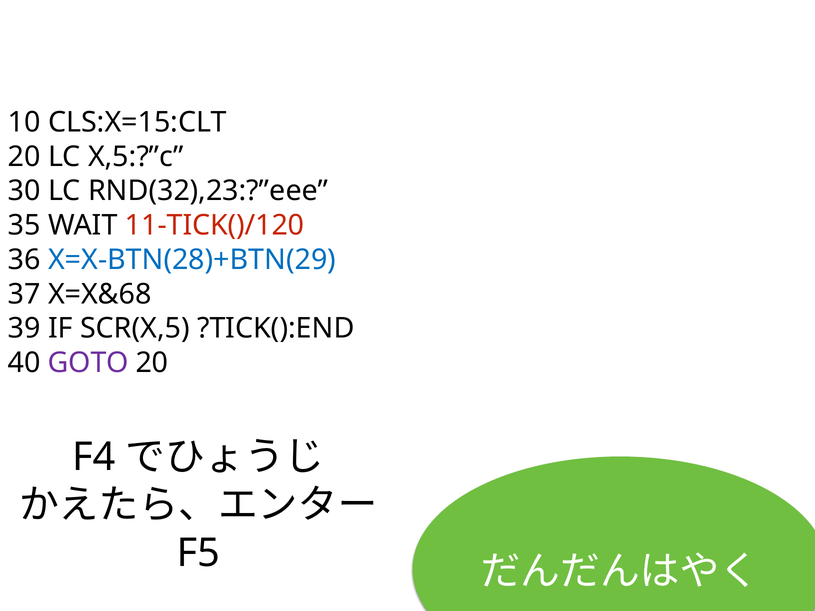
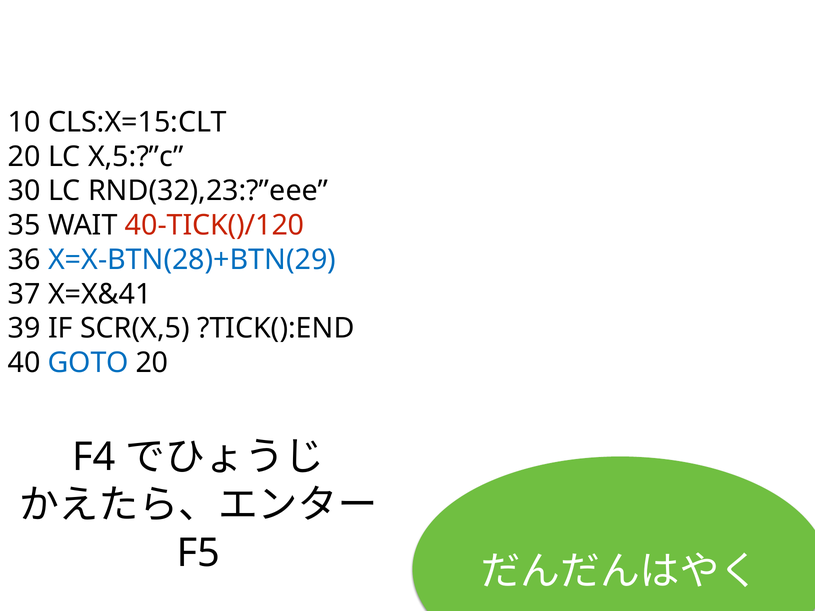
11-TICK()/120: 11-TICK()/120 -> 40-TICK()/120
X=X&68: X=X&68 -> X=X&41
GOTO colour: purple -> blue
